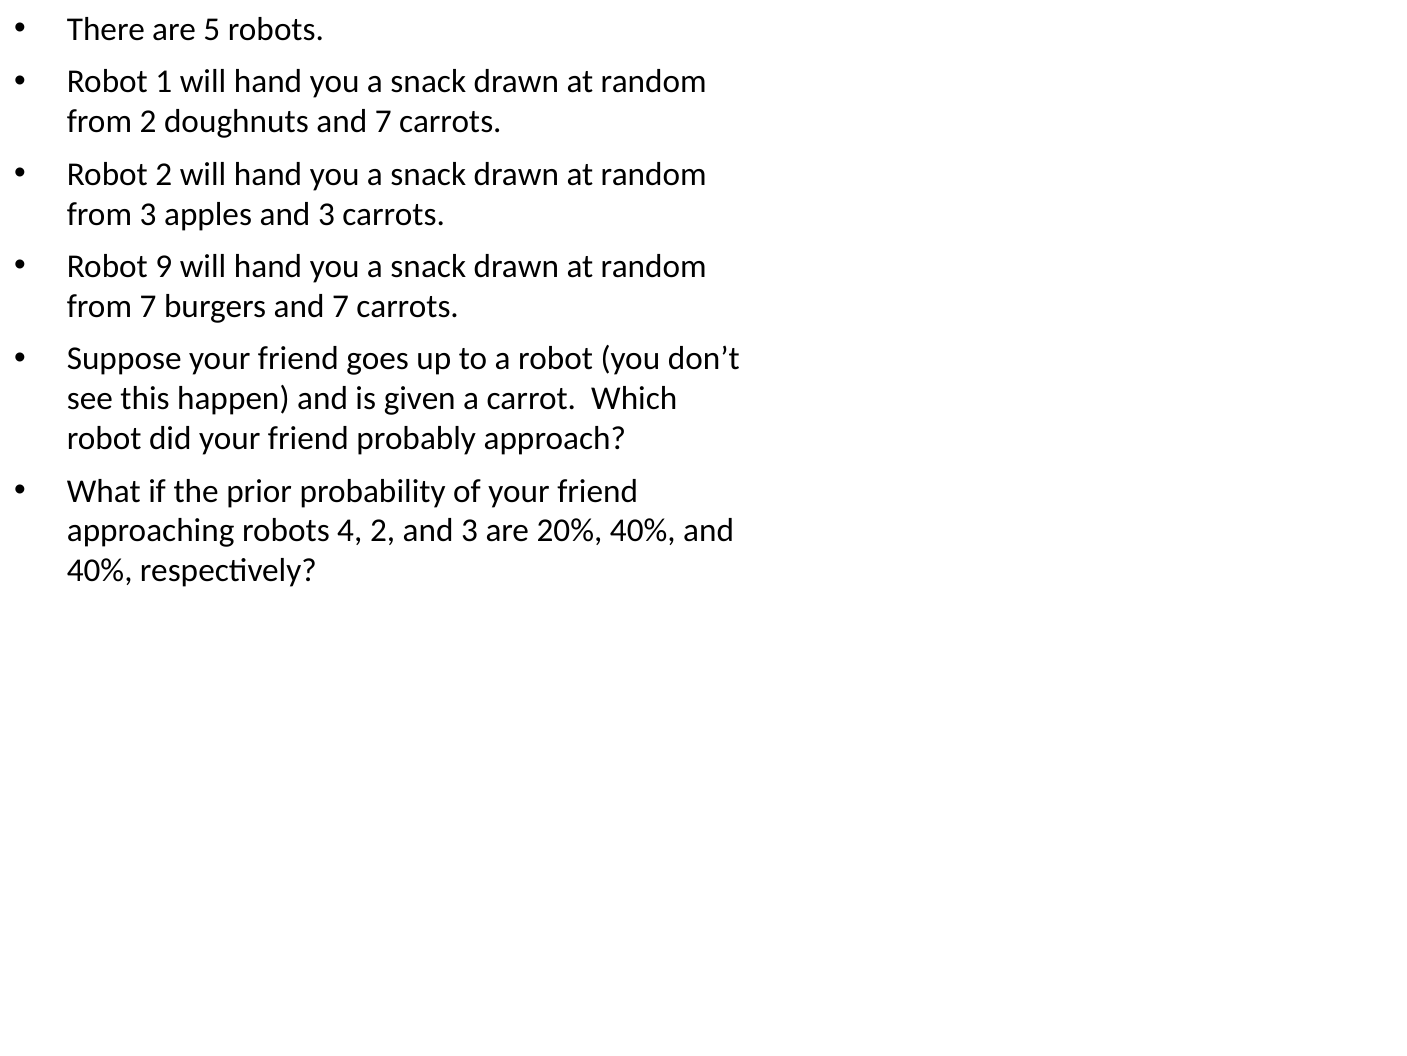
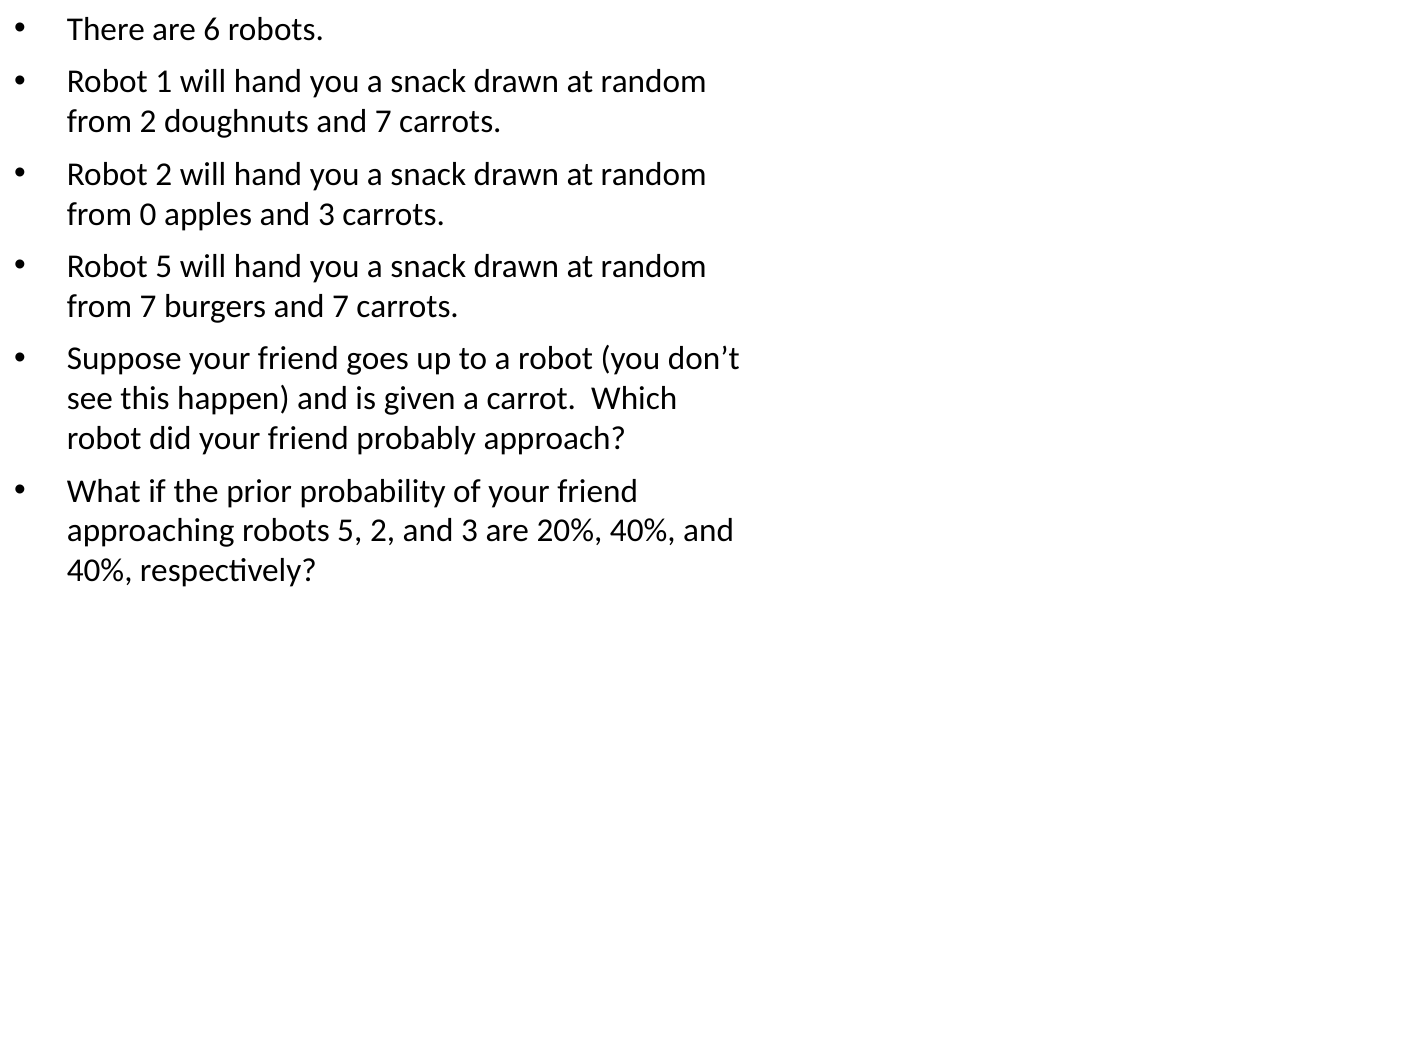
5: 5 -> 6
from 3: 3 -> 0
Robot 9: 9 -> 5
robots 4: 4 -> 5
